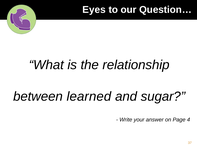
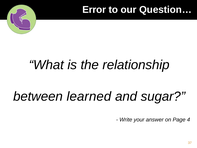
Eyes: Eyes -> Error
